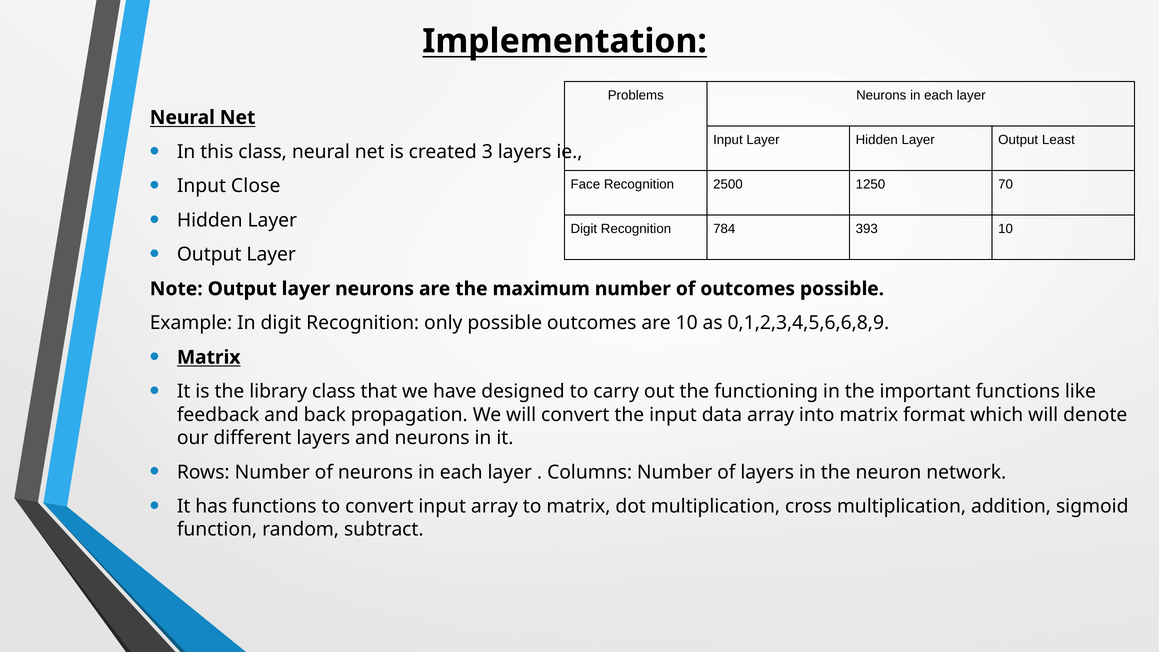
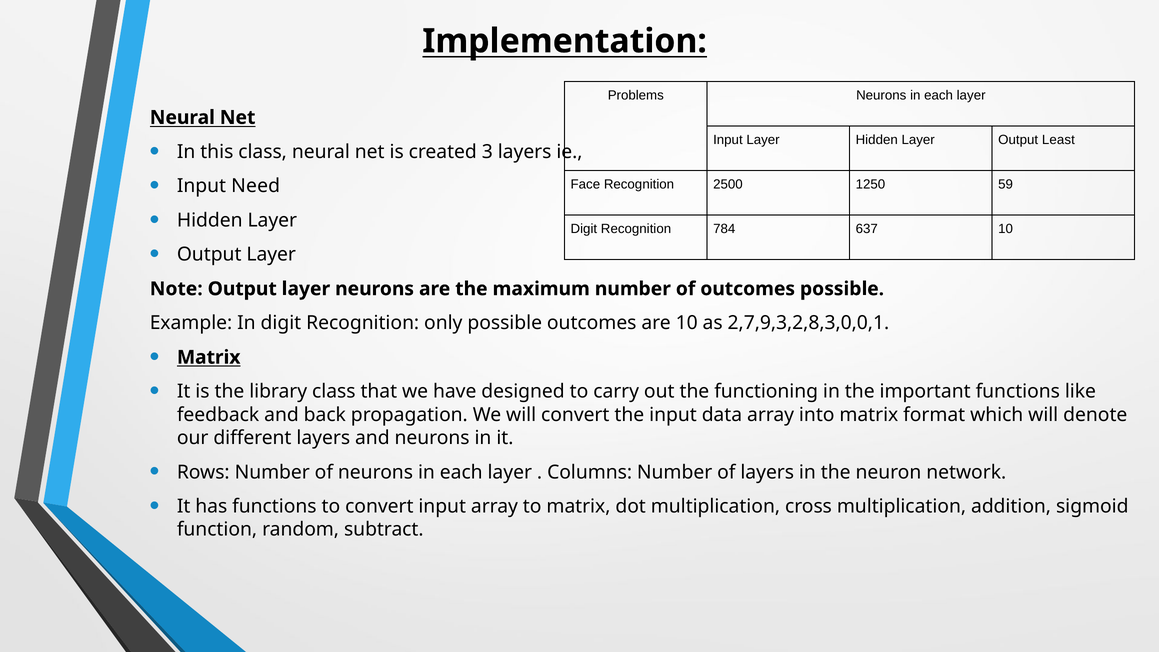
Close: Close -> Need
70: 70 -> 59
393: 393 -> 637
0,1,2,3,4,5,6,6,8,9: 0,1,2,3,4,5,6,6,8,9 -> 2,7,9,3,2,8,3,0,0,1
